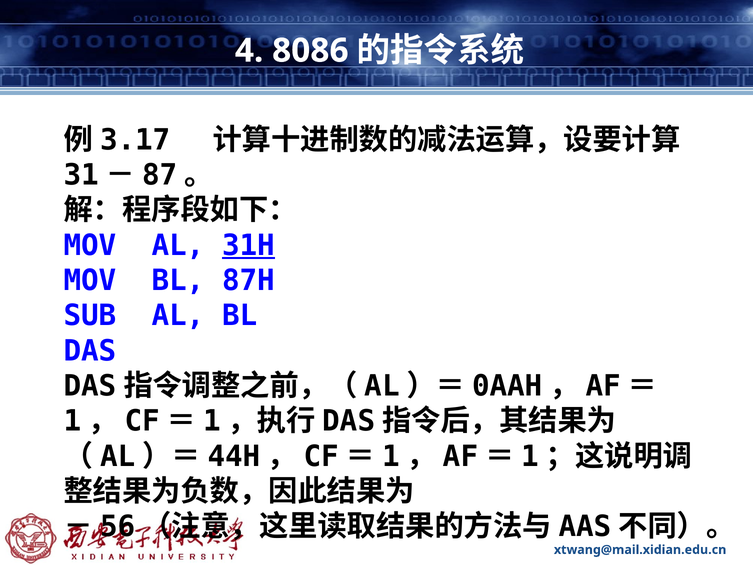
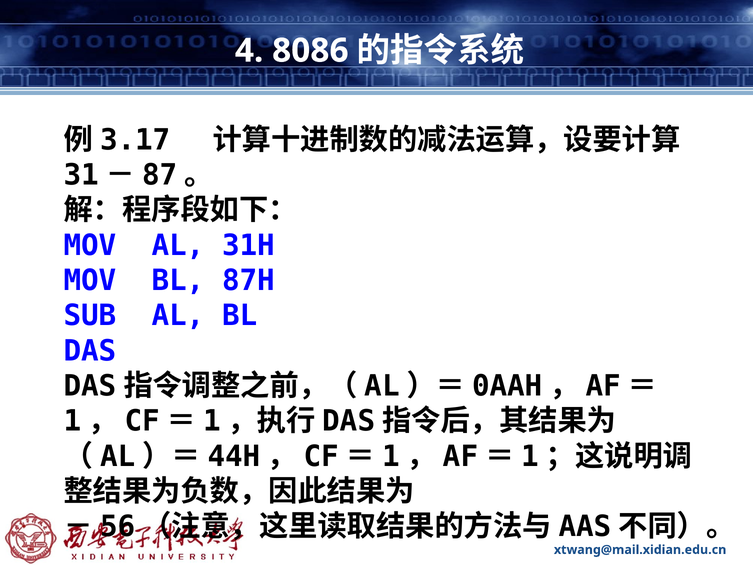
31H underline: present -> none
